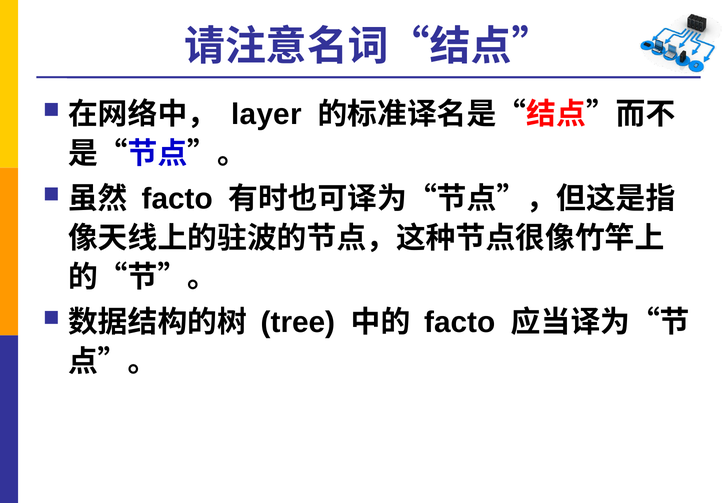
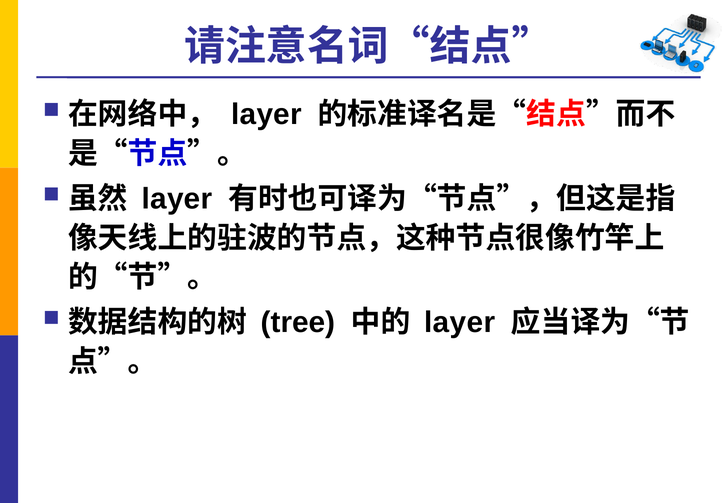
facto at (177, 199): facto -> layer
facto at (460, 322): facto -> layer
